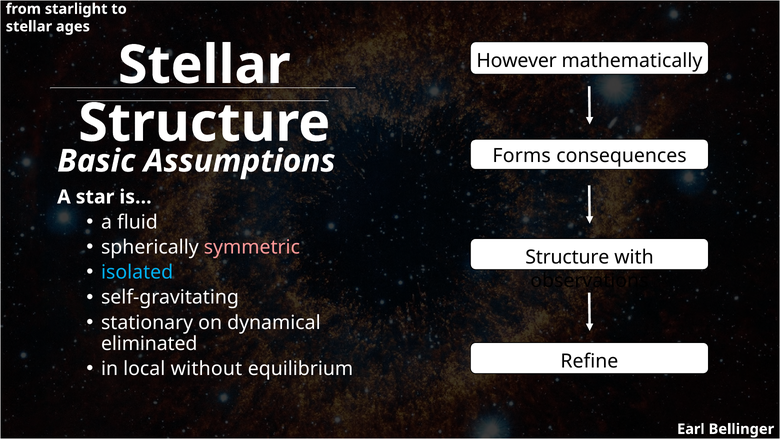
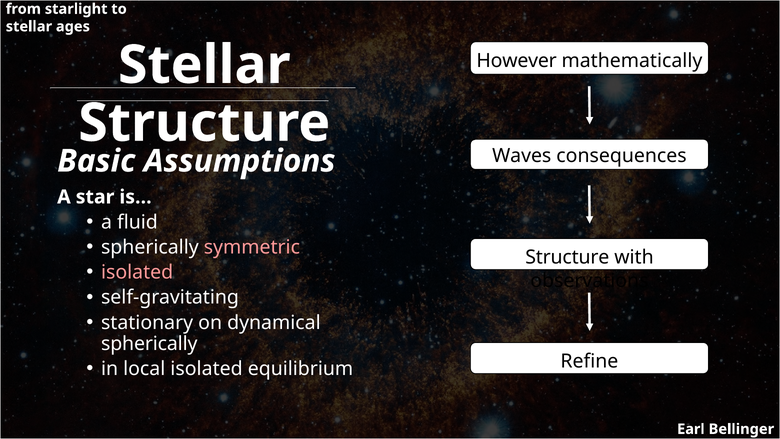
Forms: Forms -> Waves
isolated at (137, 272) colour: light blue -> pink
eliminated at (149, 343): eliminated -> spherically
local without: without -> isolated
